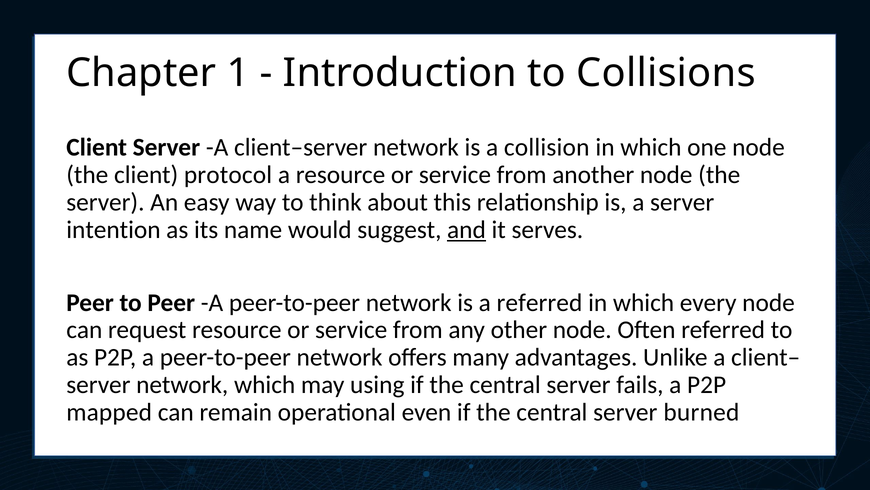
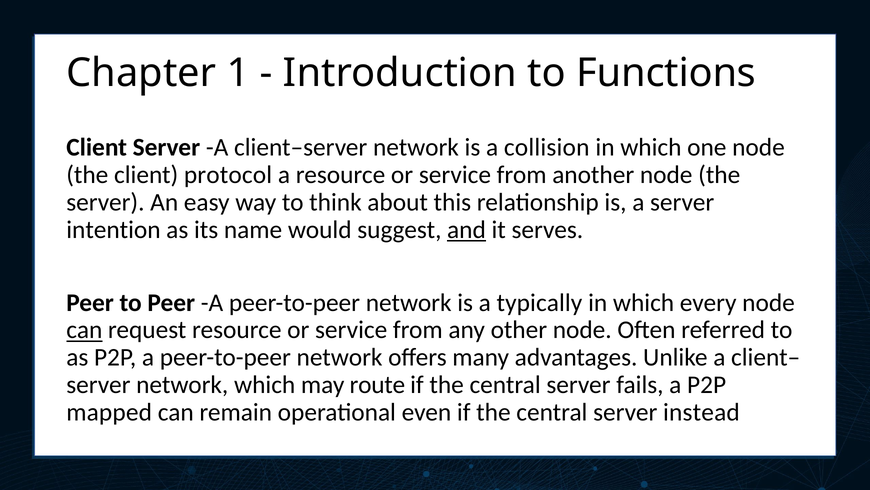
Collisions: Collisions -> Functions
a referred: referred -> typically
can at (84, 330) underline: none -> present
using: using -> route
burned: burned -> instead
